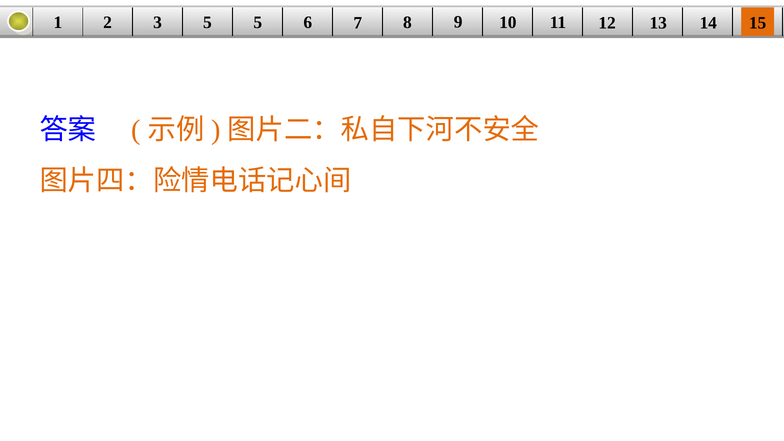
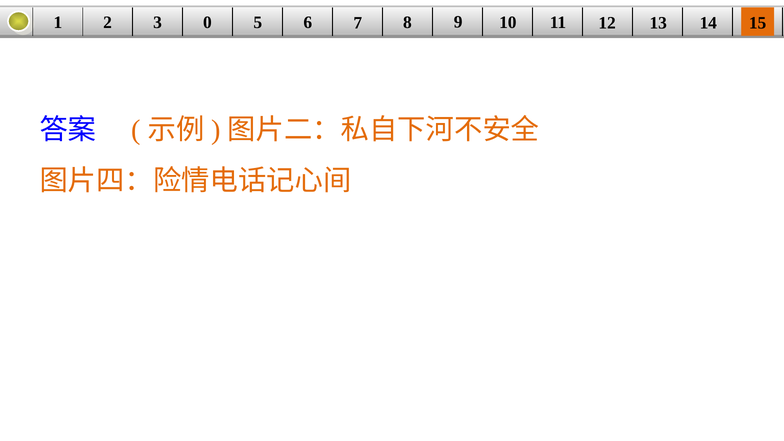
3 5: 5 -> 0
